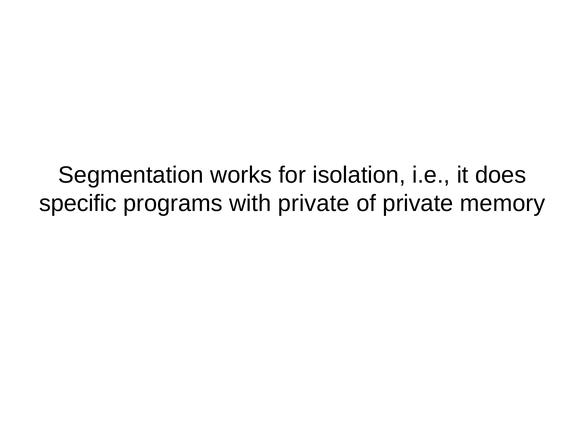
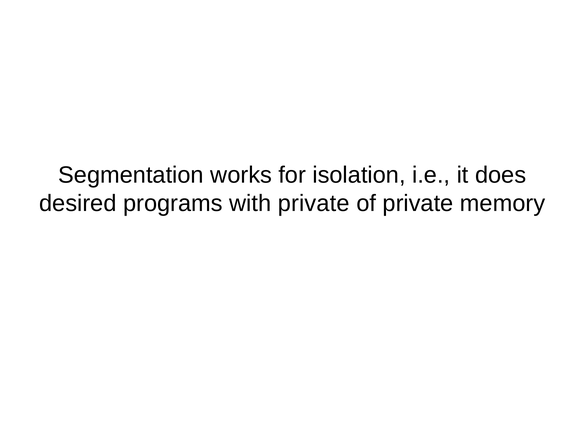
specific: specific -> desired
